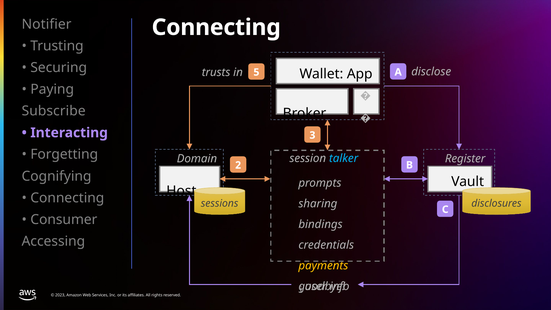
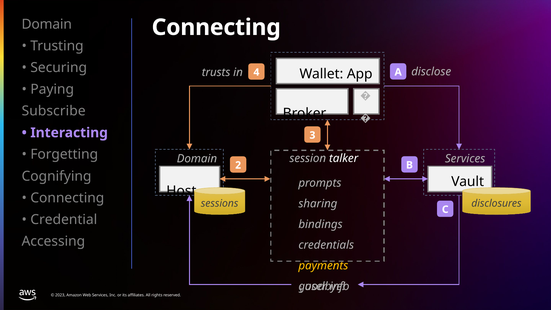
Notifier at (47, 24): Notifier -> Domain
5: 5 -> 4
Register at (465, 159): Register -> Services
talker colour: light blue -> white
Consumer: Consumer -> Credential
